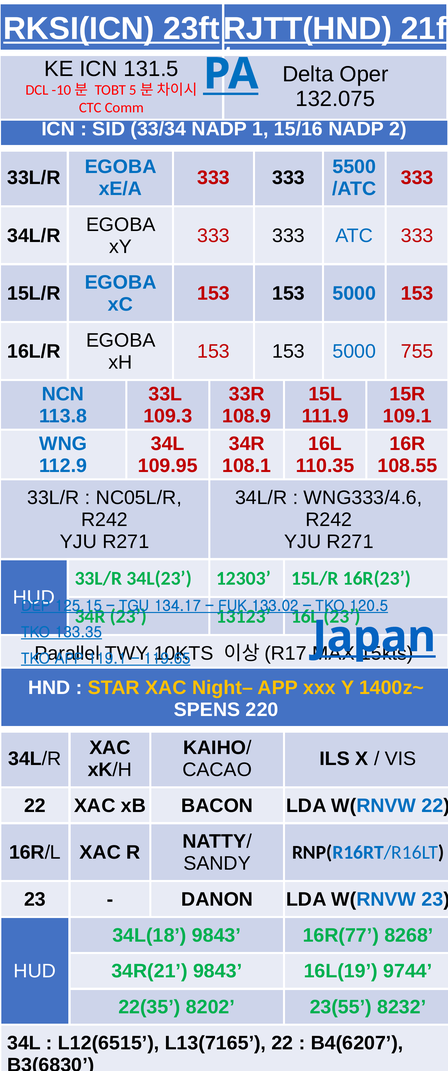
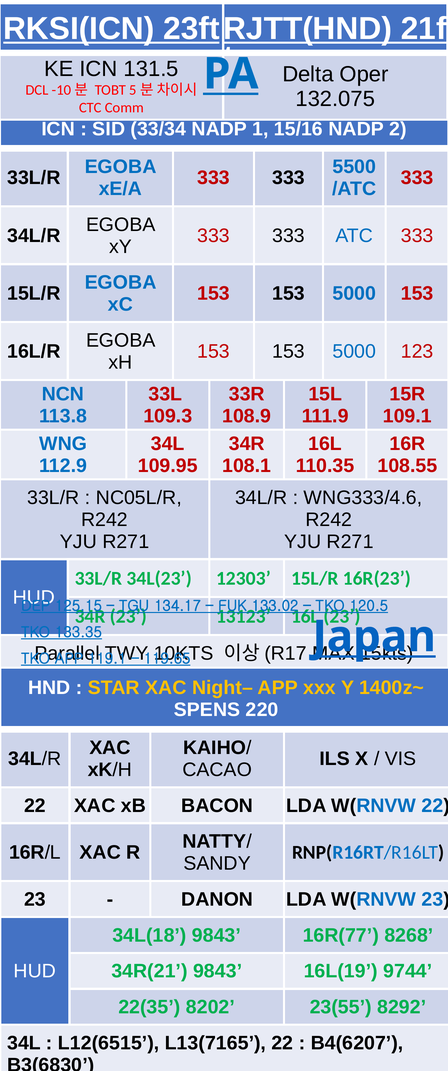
755: 755 -> 123
8232: 8232 -> 8292
